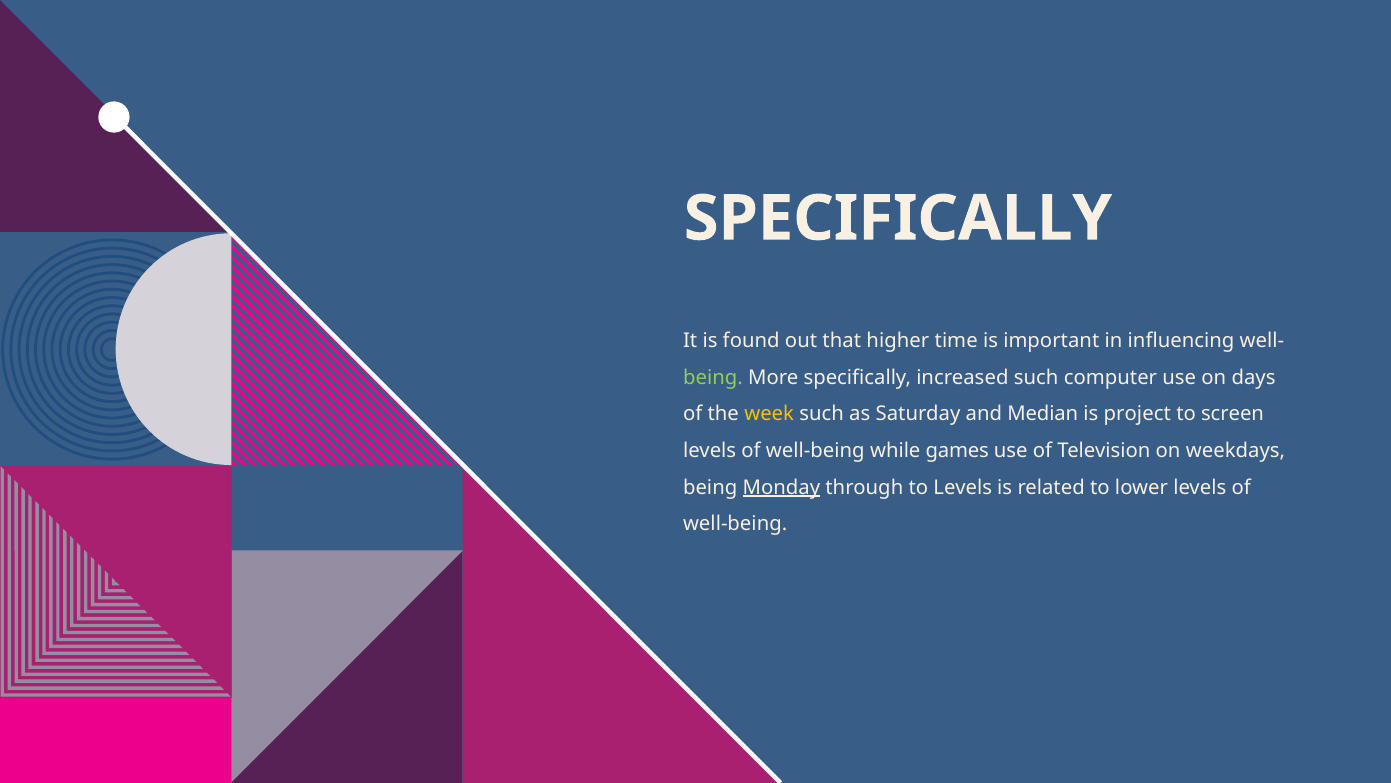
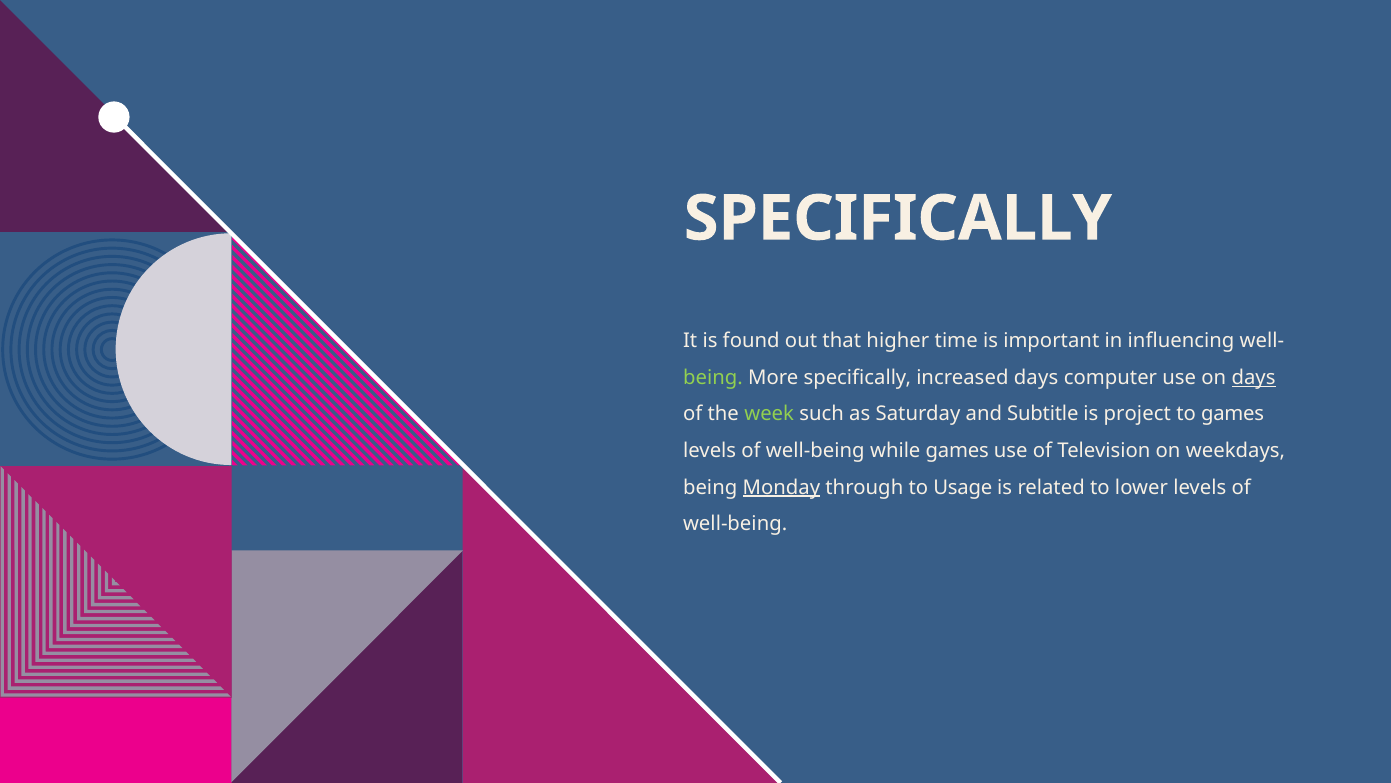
increased such: such -> days
days at (1254, 377) underline: none -> present
week colour: yellow -> light green
Median: Median -> Subtitle
to screen: screen -> games
to Levels: Levels -> Usage
